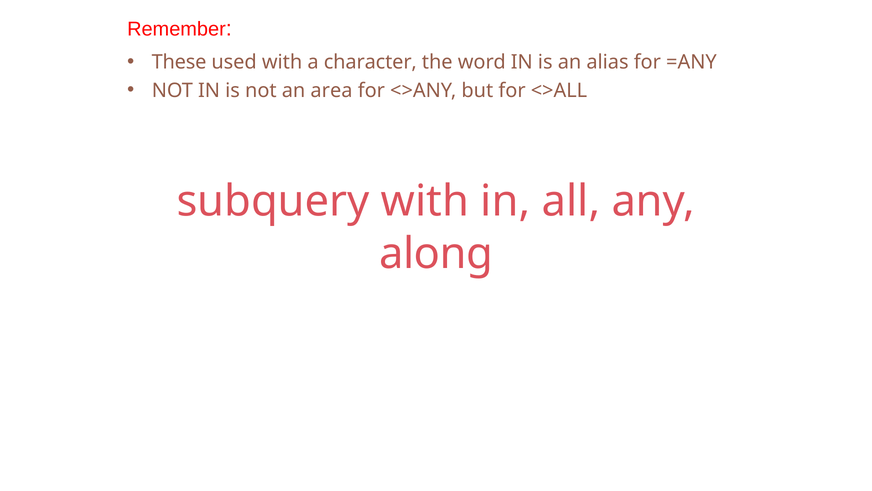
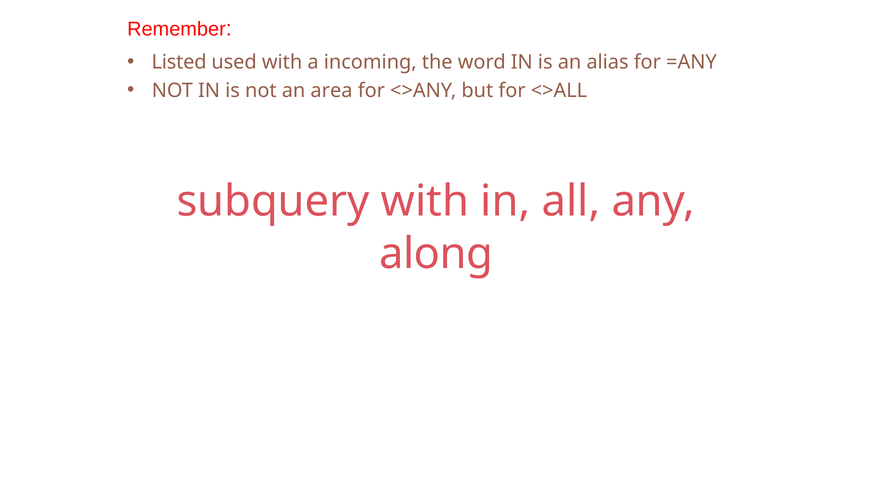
These: These -> Listed
character: character -> incoming
